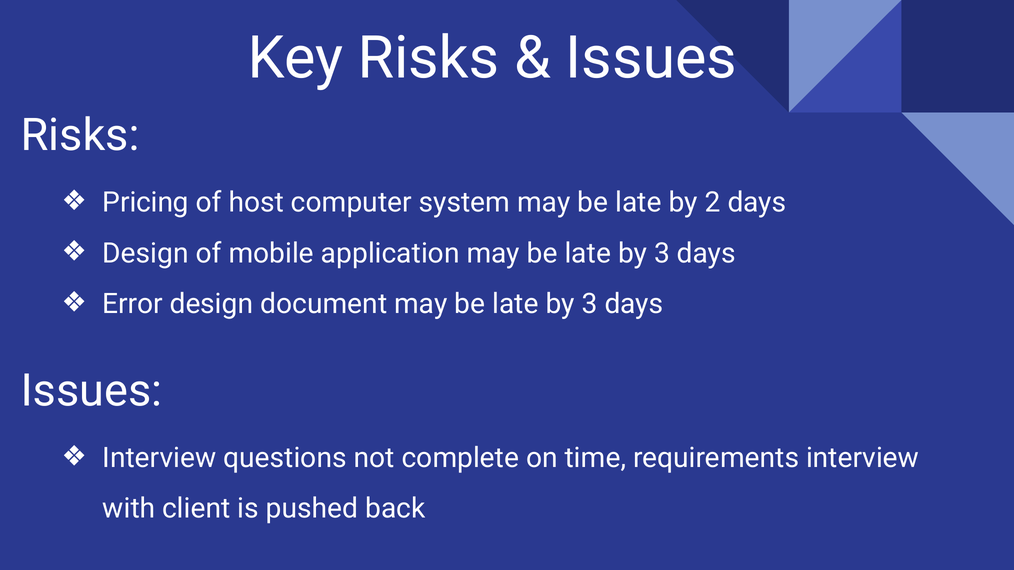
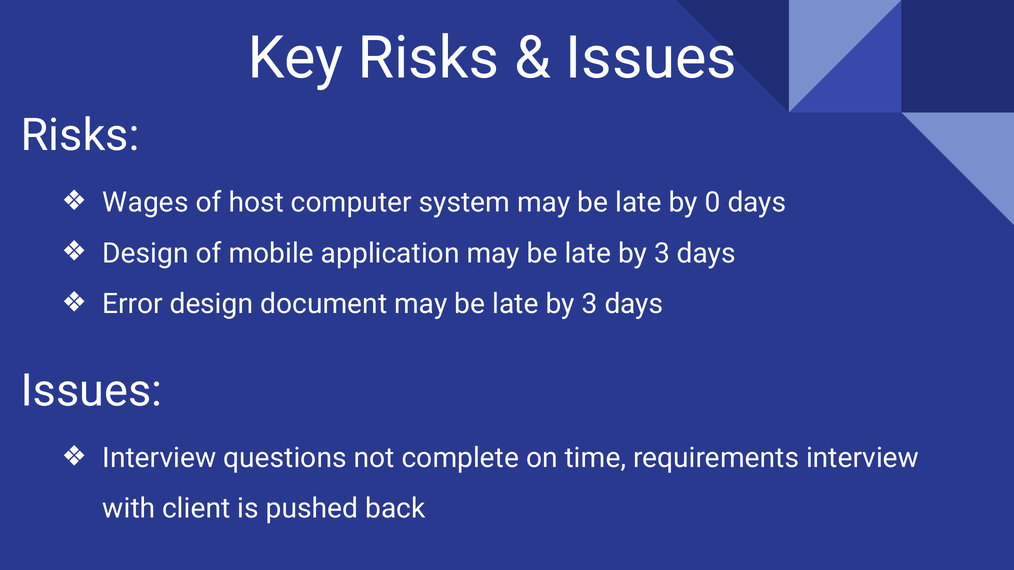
Pricing: Pricing -> Wages
2: 2 -> 0
